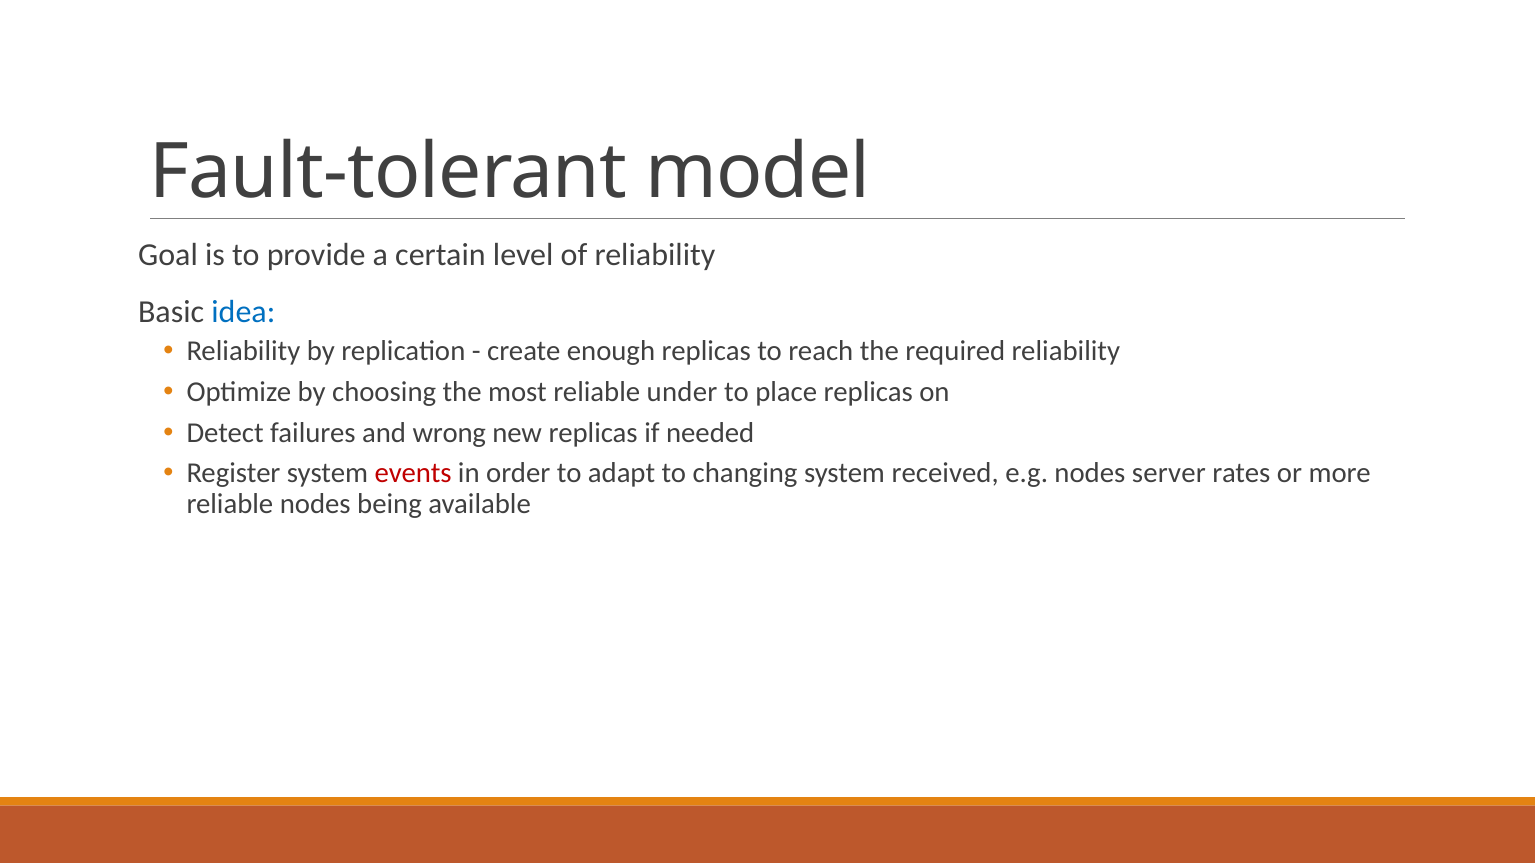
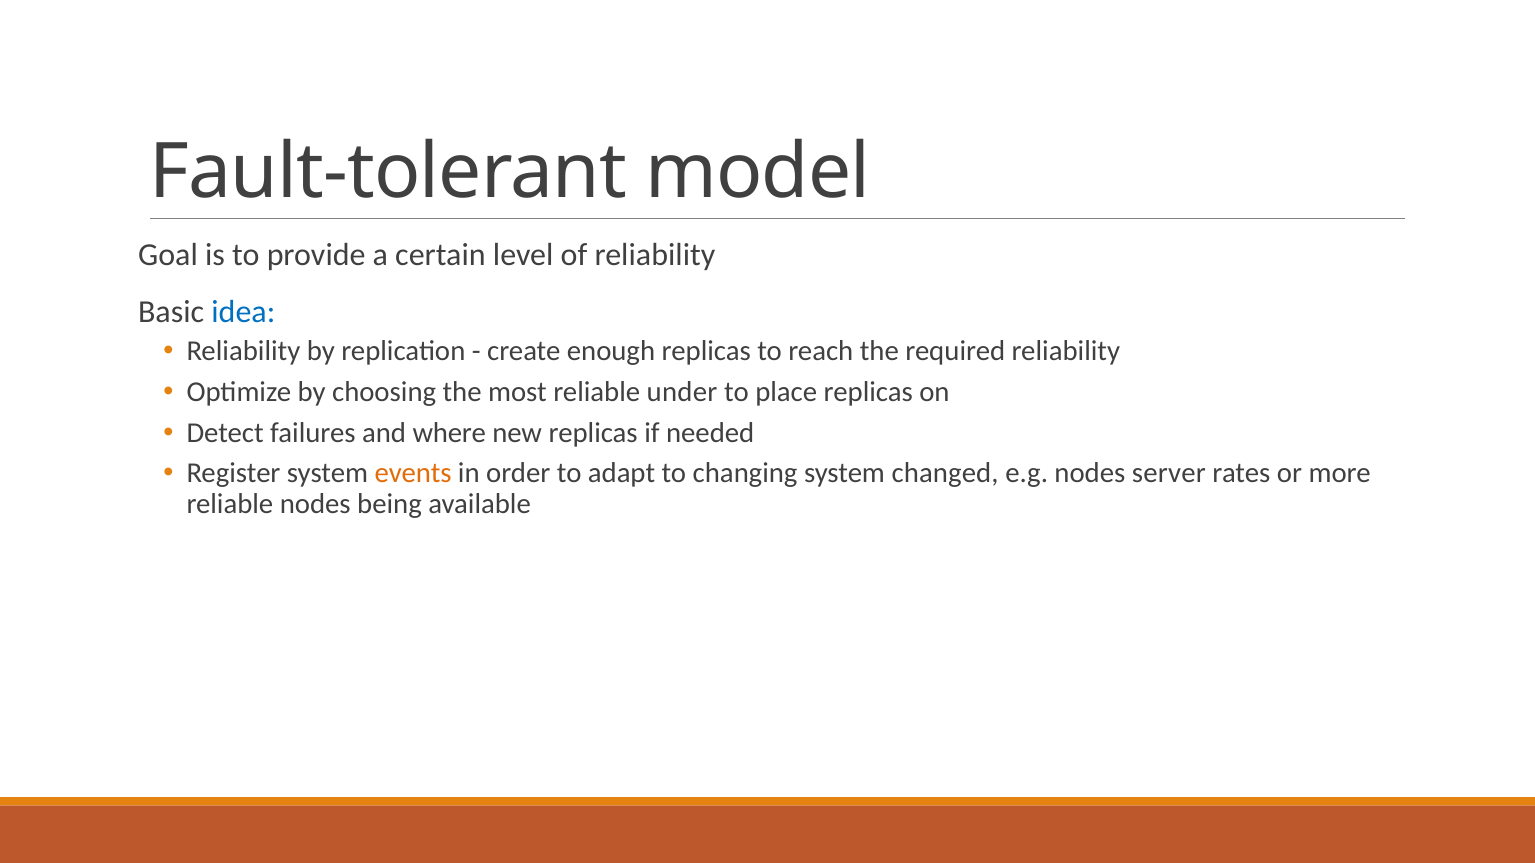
wrong: wrong -> where
events colour: red -> orange
received: received -> changed
